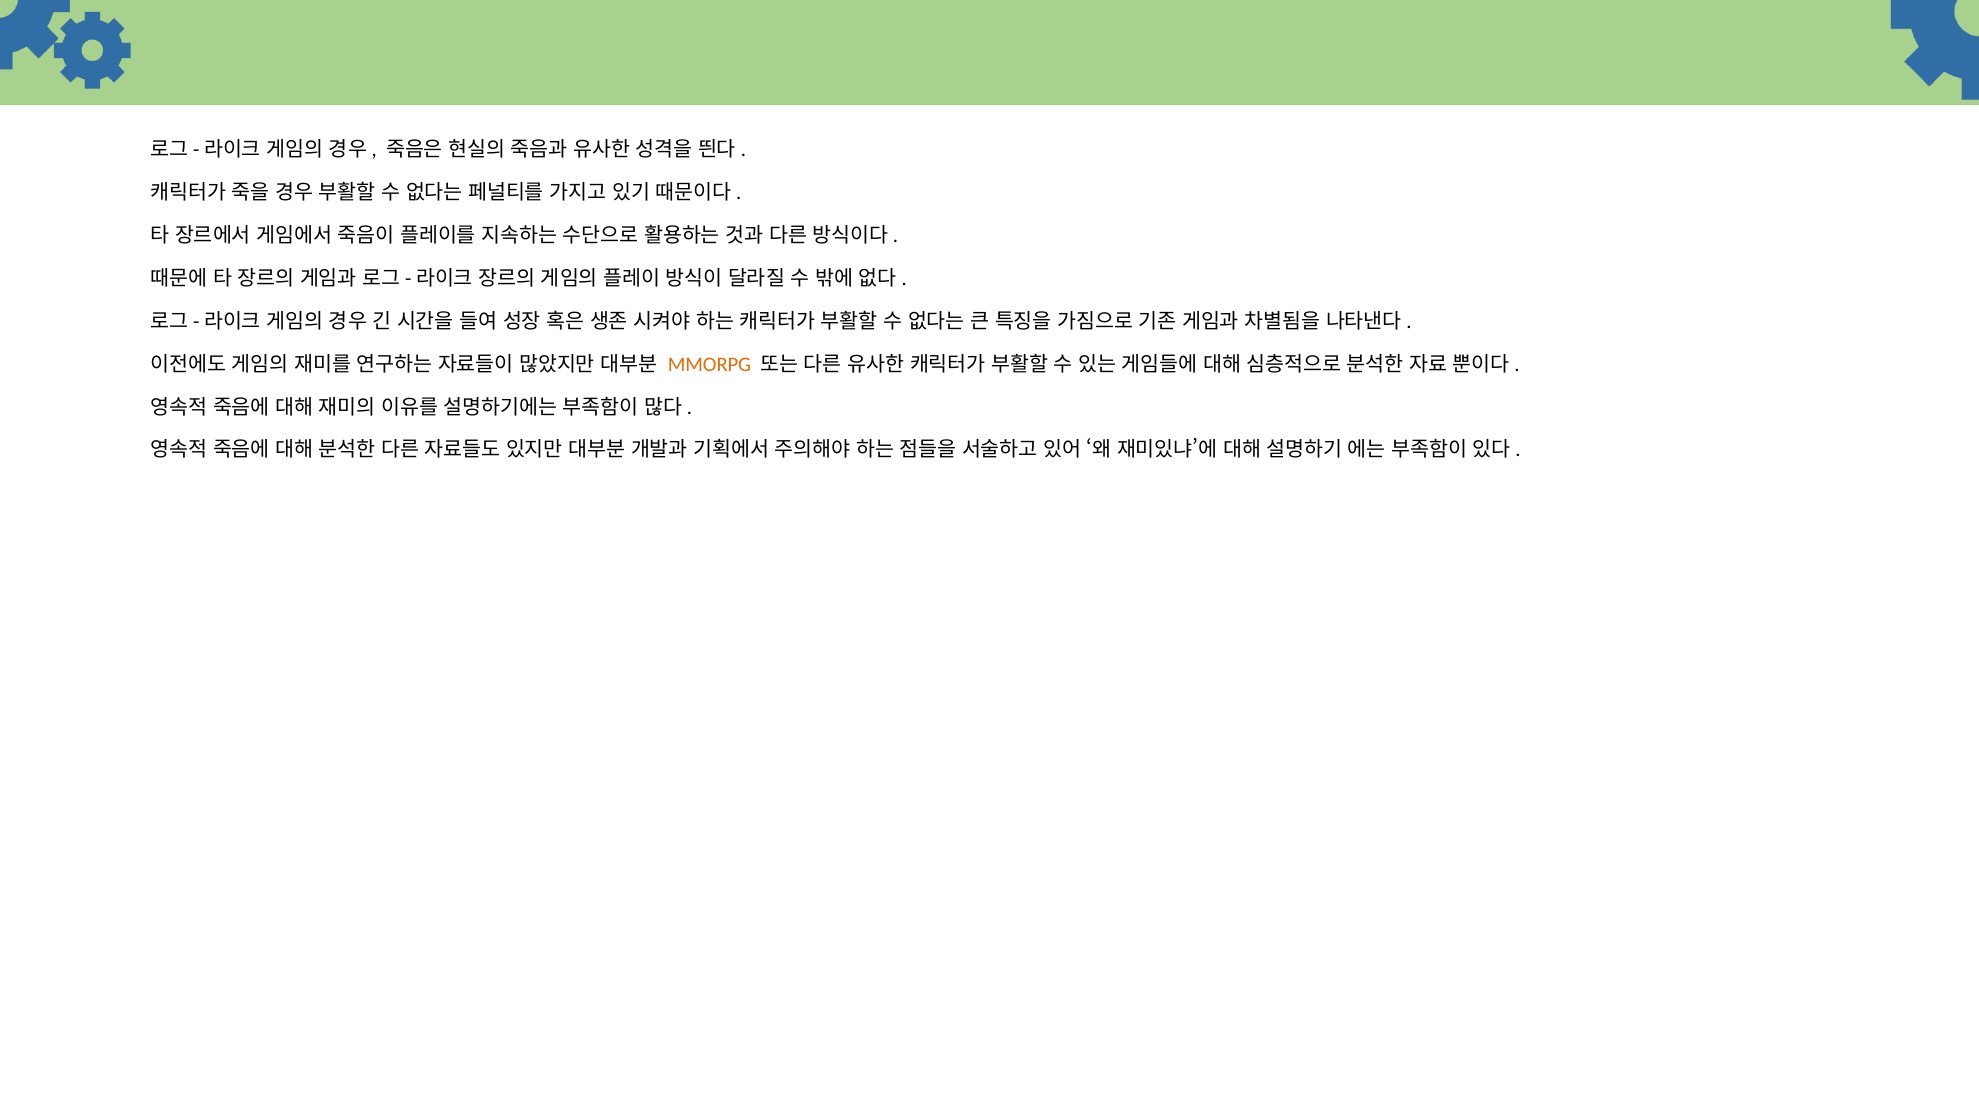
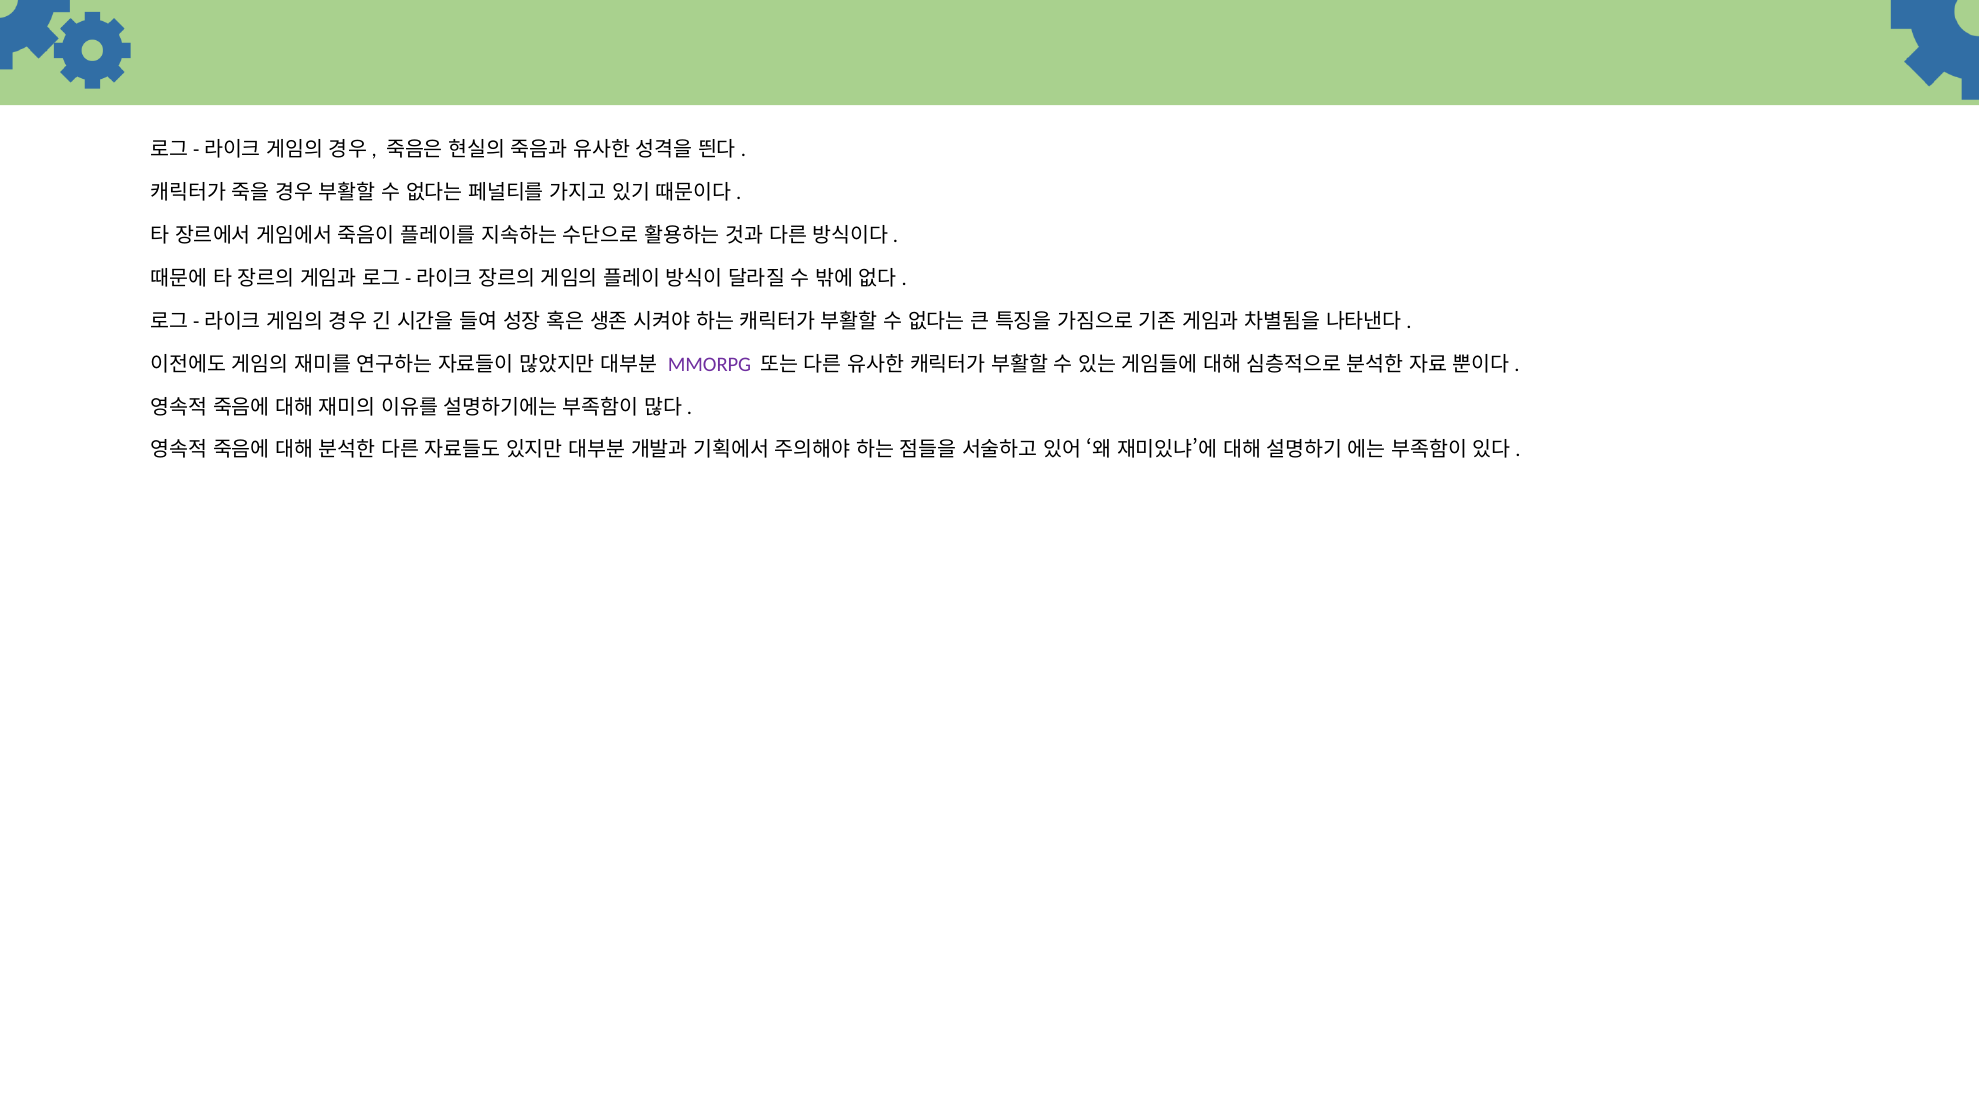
MMORPG colour: orange -> purple
